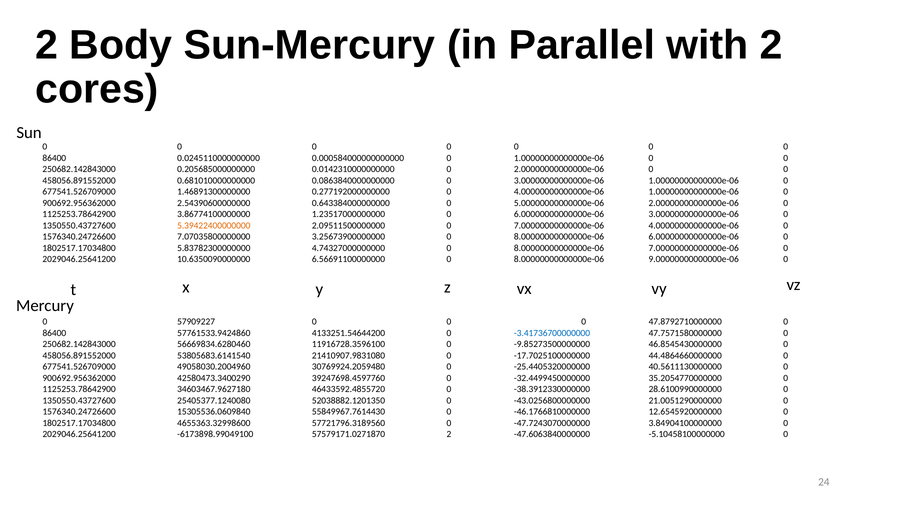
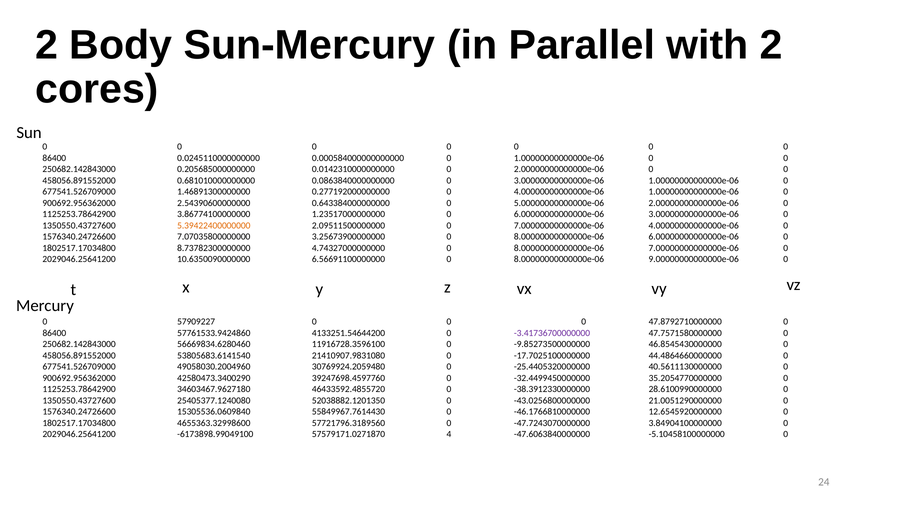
5.83782300000000: 5.83782300000000 -> 8.73782300000000
-3.41736700000000 colour: blue -> purple
57579171.0271870 2: 2 -> 4
